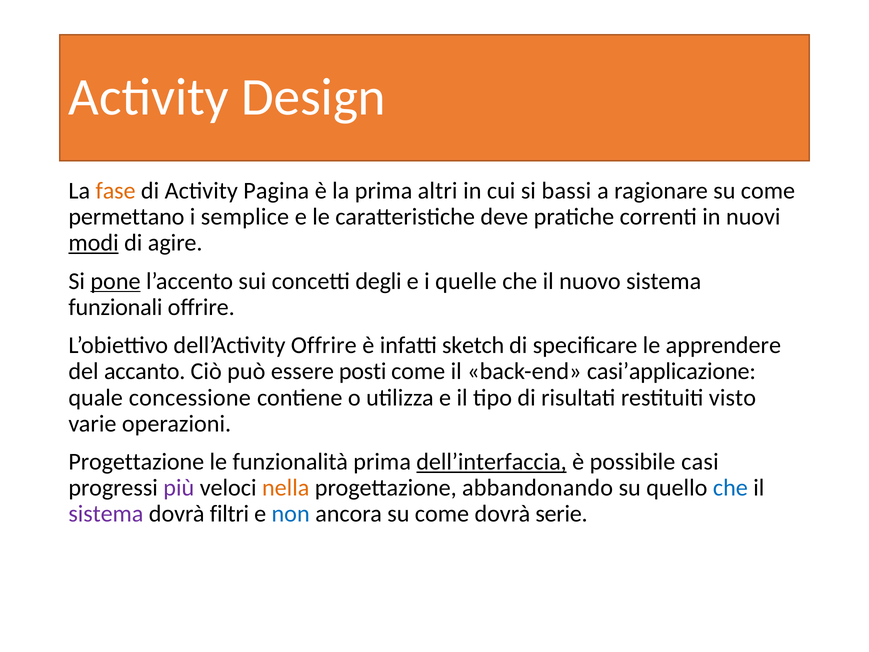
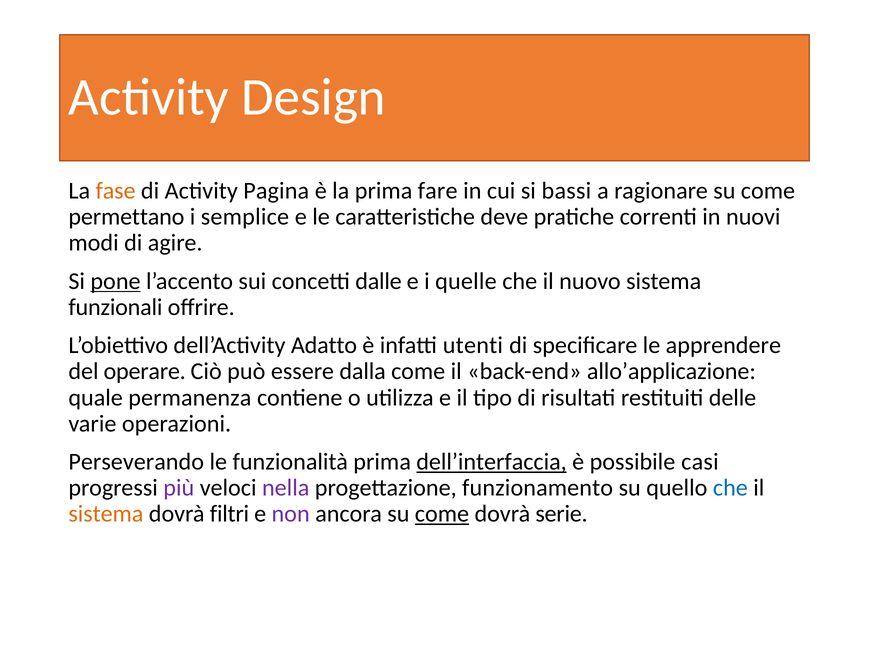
altri: altri -> fare
modi underline: present -> none
degli: degli -> dalle
dell’Activity Offrire: Offrire -> Adatto
sketch: sketch -> utenti
accanto: accanto -> operare
posti: posti -> dalla
casi’applicazione: casi’applicazione -> allo’applicazione
concessione: concessione -> permanenza
visto: visto -> delle
Progettazione at (136, 462): Progettazione -> Perseverando
nella colour: orange -> purple
abbandonando: abbandonando -> funzionamento
sistema at (106, 514) colour: purple -> orange
non colour: blue -> purple
come at (442, 514) underline: none -> present
